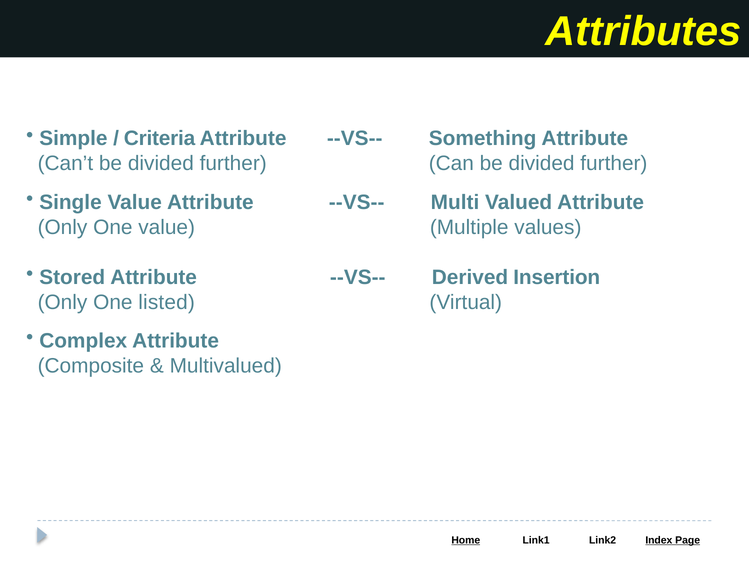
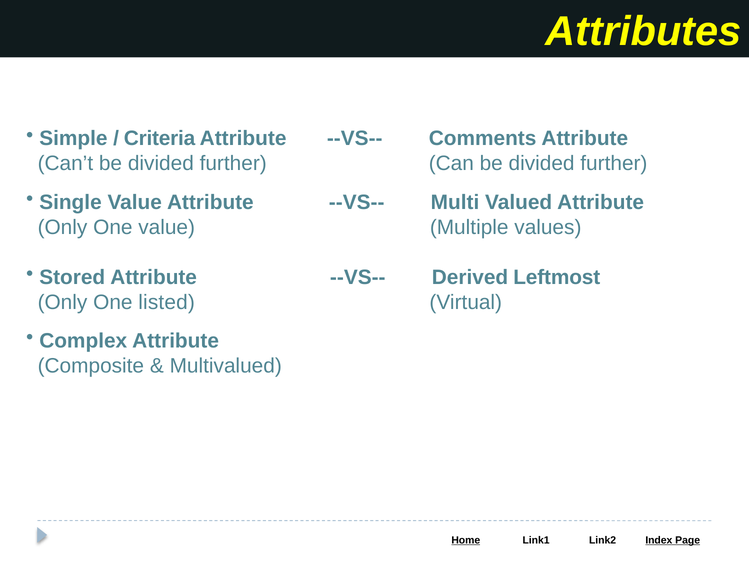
Something: Something -> Comments
Insertion: Insertion -> Leftmost
